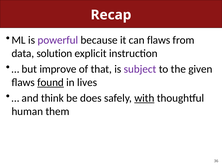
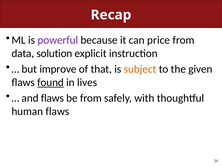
can flaws: flaws -> price
subject colour: purple -> orange
and think: think -> flaws
be does: does -> from
with underline: present -> none
human them: them -> flaws
